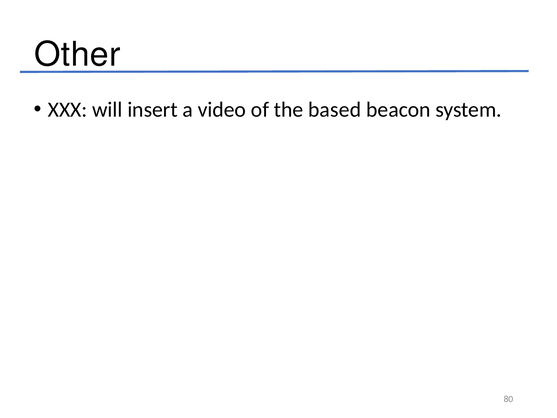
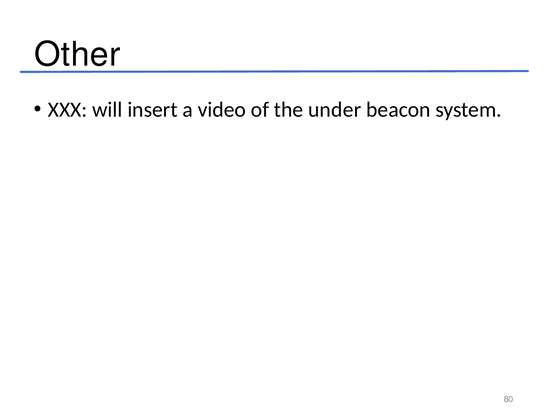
based: based -> under
